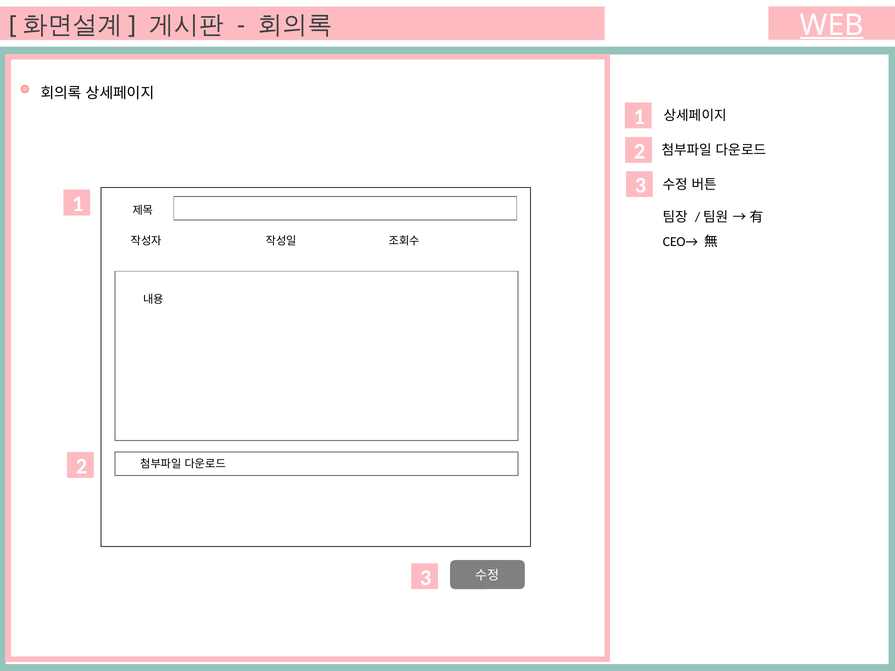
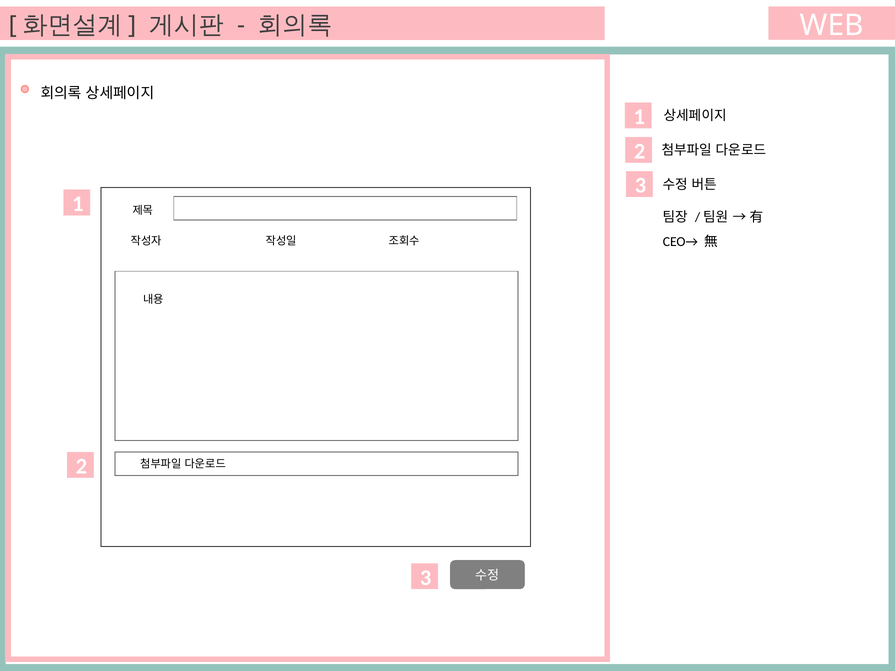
WEB underline: present -> none
